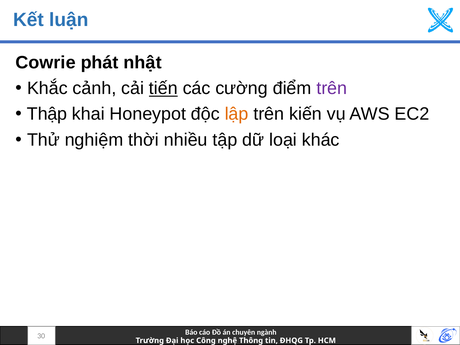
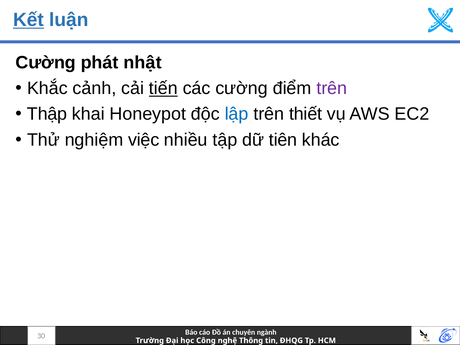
Kết underline: none -> present
Cowrie at (46, 63): Cowrie -> Cường
lập colour: orange -> blue
kiến: kiến -> thiết
thời: thời -> việc
loại: loại -> tiên
